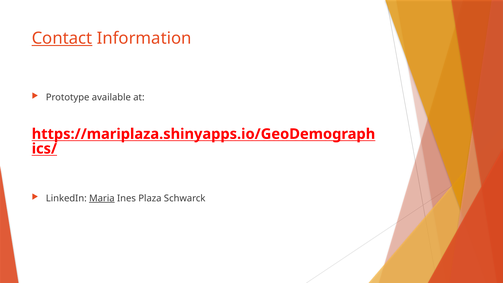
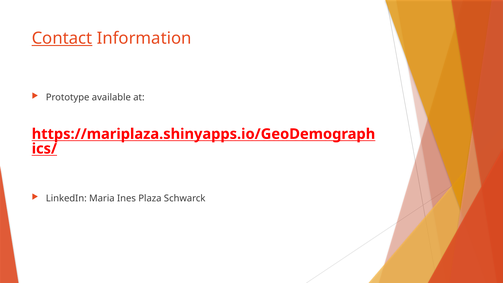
Maria underline: present -> none
